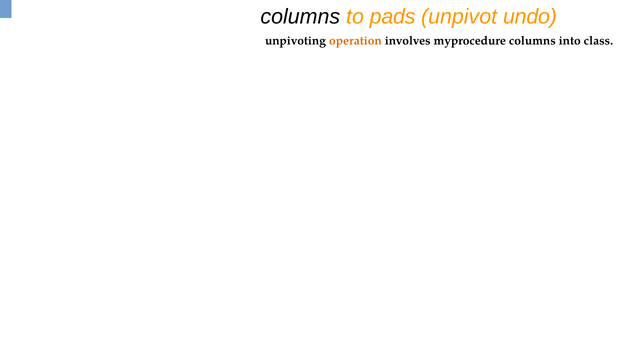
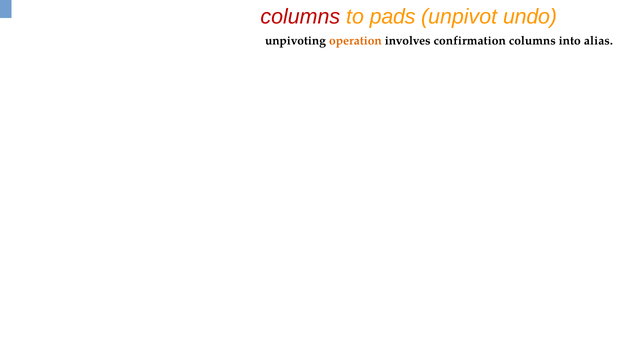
columns at (300, 17) colour: black -> red
myprocedure: myprocedure -> confirmation
class: class -> alias
